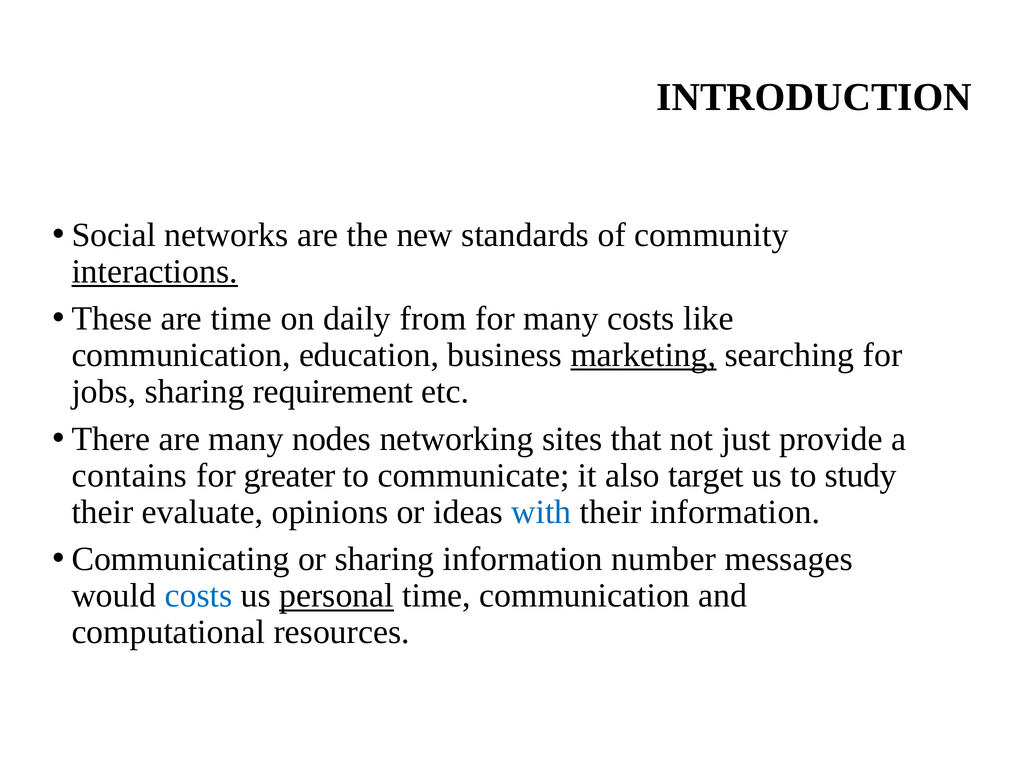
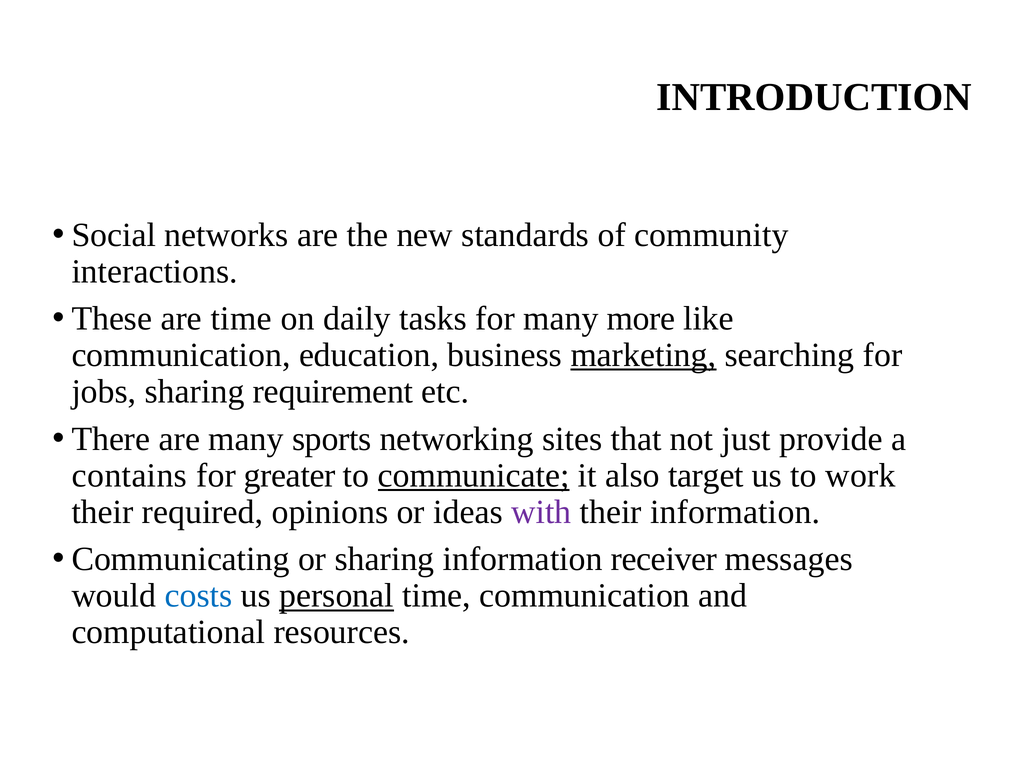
interactions underline: present -> none
from: from -> tasks
many costs: costs -> more
nodes: nodes -> sports
communicate underline: none -> present
study: study -> work
evaluate: evaluate -> required
with colour: blue -> purple
number: number -> receiver
